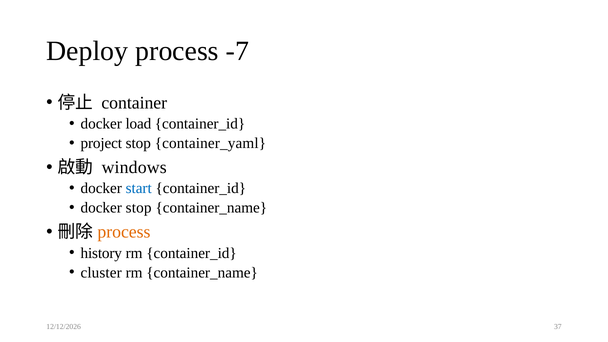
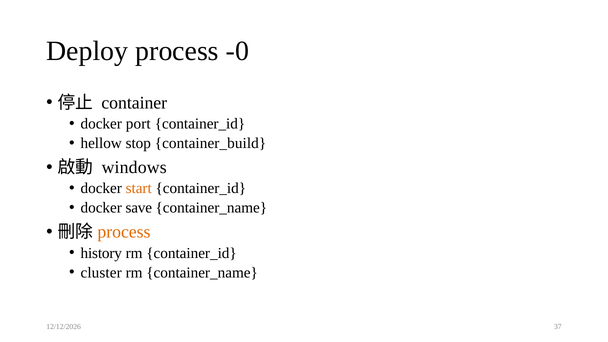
-7: -7 -> -0
load: load -> port
project: project -> hellow
container_yaml: container_yaml -> container_build
start colour: blue -> orange
docker stop: stop -> save
